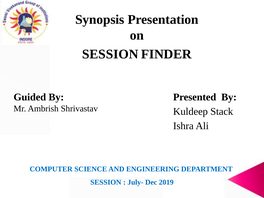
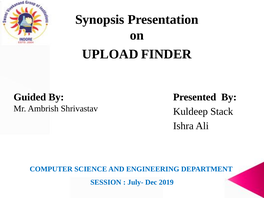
SESSION at (110, 54): SESSION -> UPLOAD
